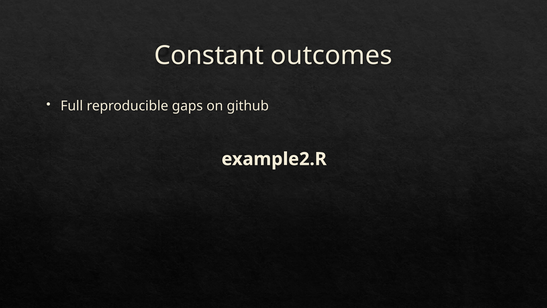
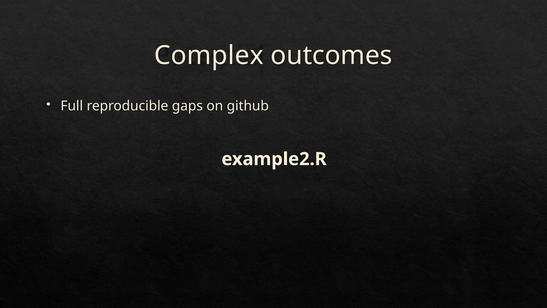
Constant: Constant -> Complex
